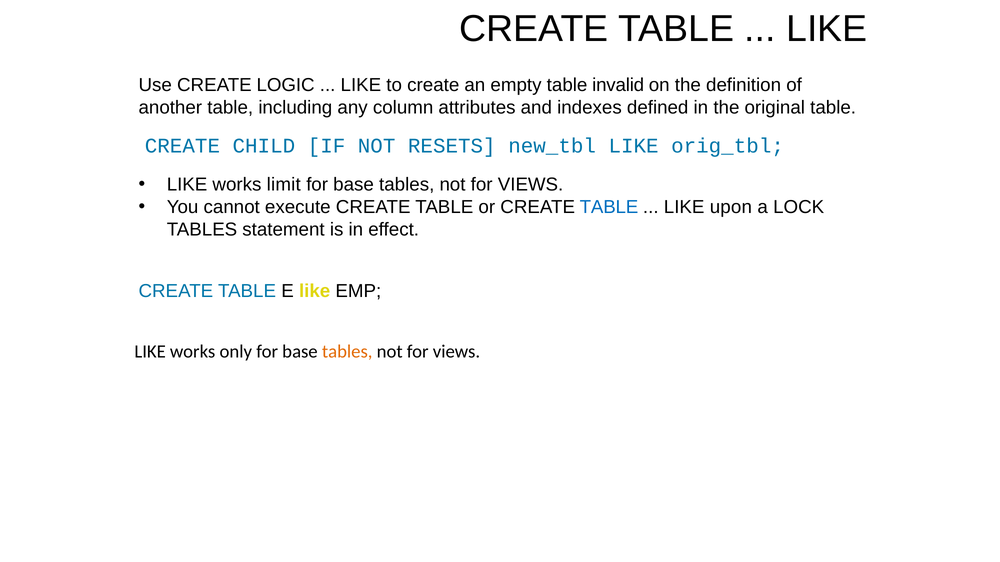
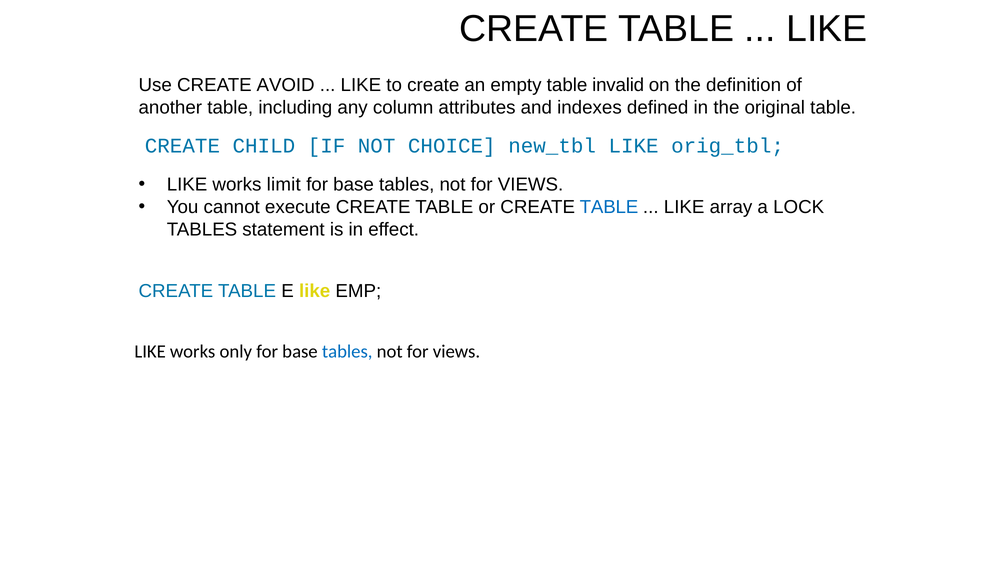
LOGIC: LOGIC -> AVOID
RESETS: RESETS -> CHOICE
upon: upon -> array
tables at (347, 352) colour: orange -> blue
